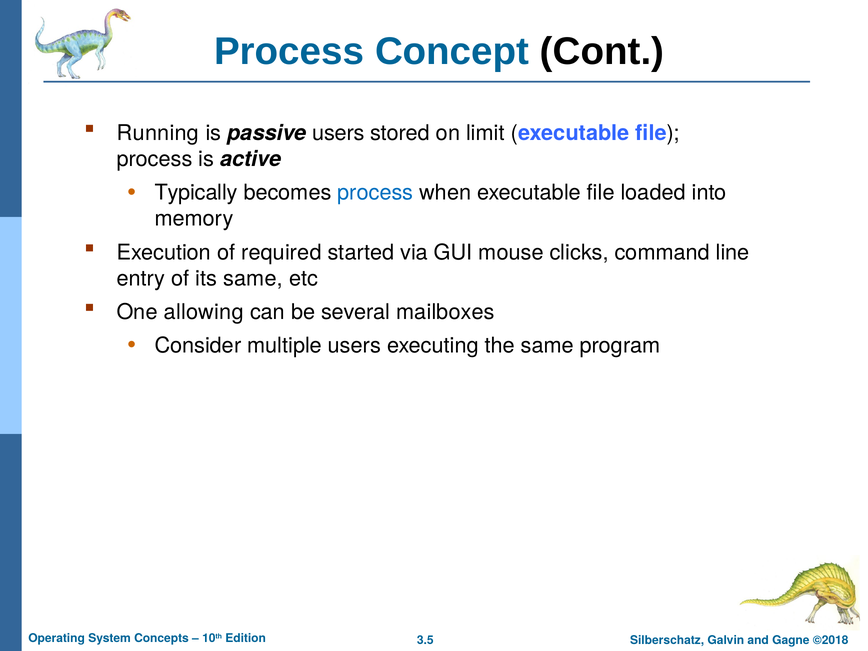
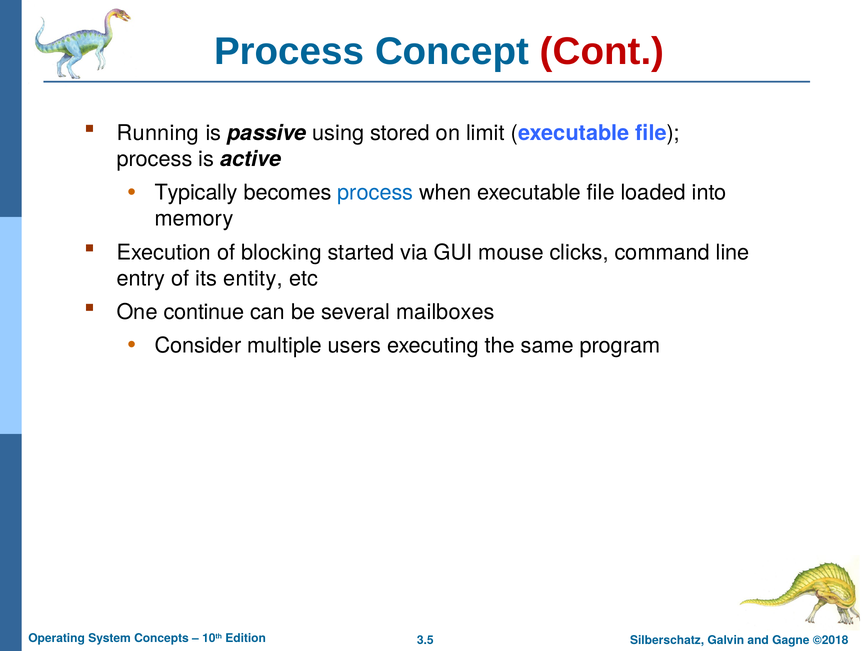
Cont colour: black -> red
passive users: users -> using
required: required -> blocking
its same: same -> entity
allowing: allowing -> continue
